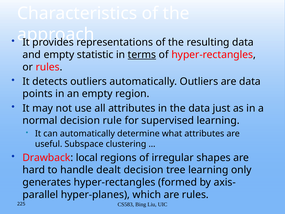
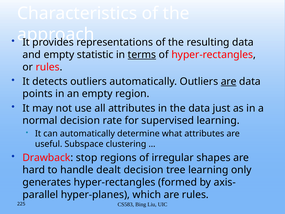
are at (229, 81) underline: none -> present
rule: rule -> rate
local: local -> stop
